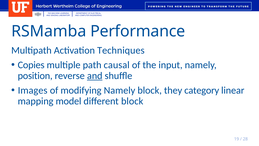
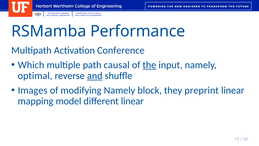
Techniques: Techniques -> Conference
Copies: Copies -> Which
the at (149, 65) underline: none -> present
position: position -> optimal
category: category -> preprint
different block: block -> linear
